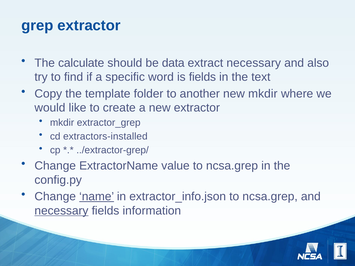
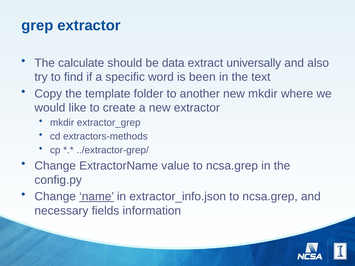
extract necessary: necessary -> universally
is fields: fields -> been
extractors-installed: extractors-installed -> extractors-methods
necessary at (61, 211) underline: present -> none
